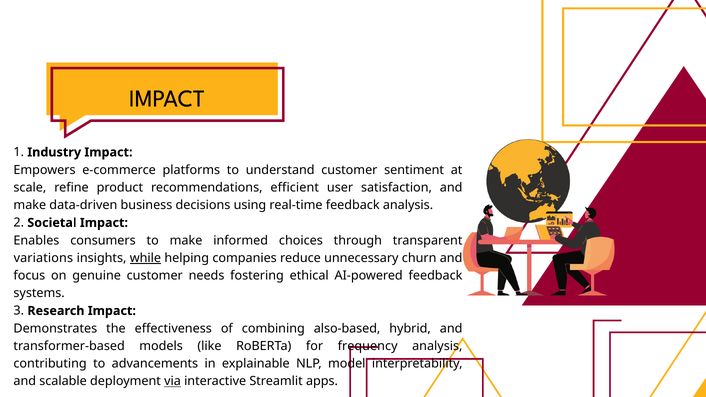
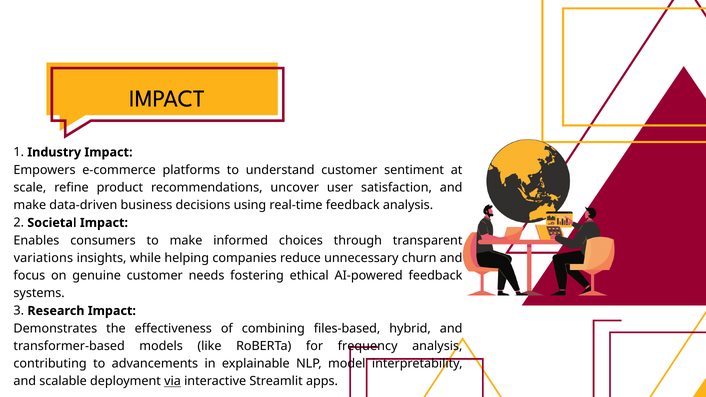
efficient: efficient -> uncover
while underline: present -> none
also-based: also-based -> files-based
